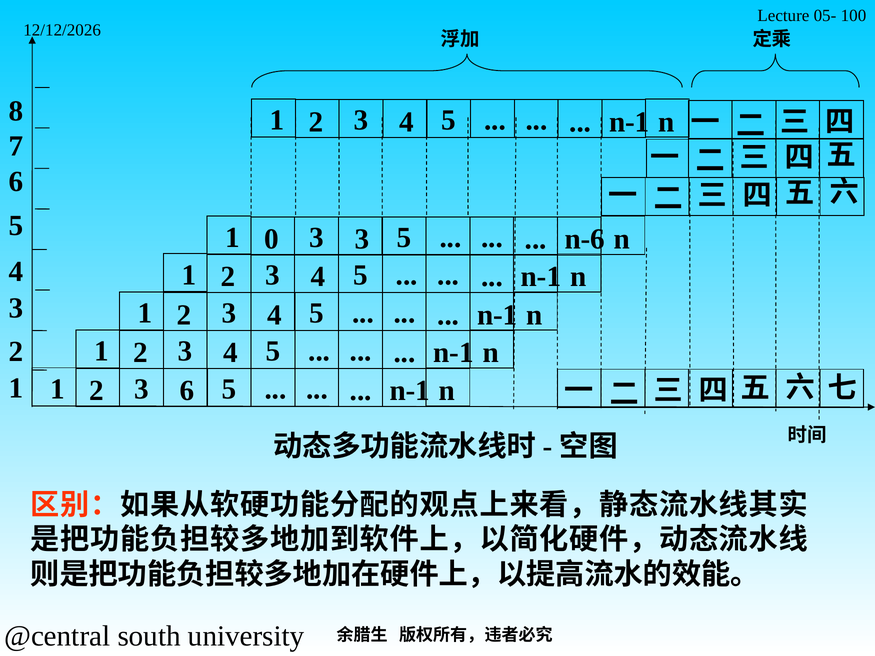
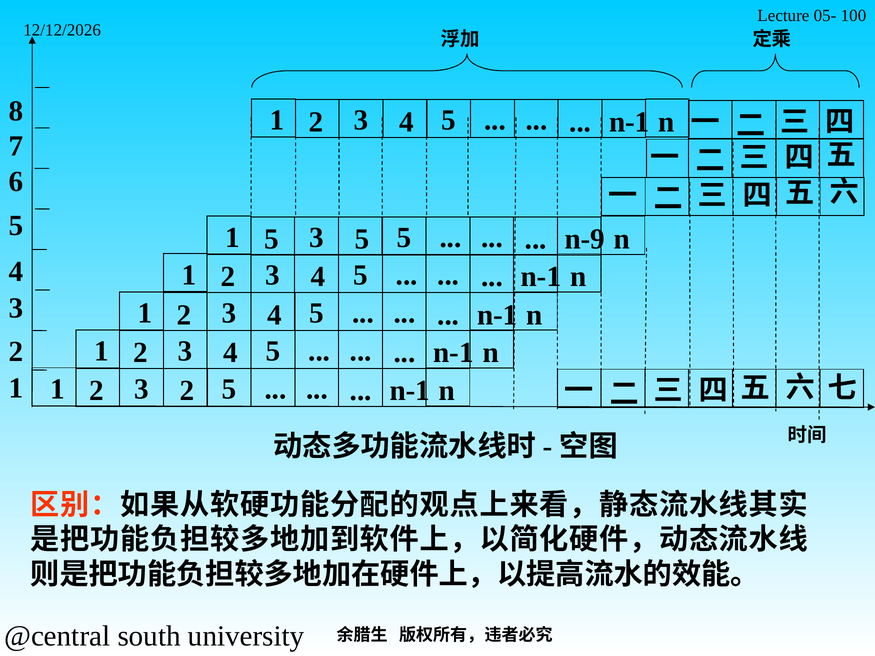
1 0: 0 -> 5
3 3: 3 -> 5
n-6: n-6 -> n-9
3 6: 6 -> 2
